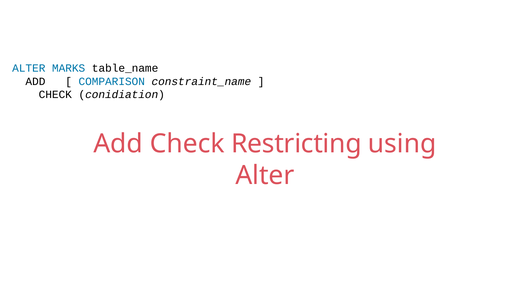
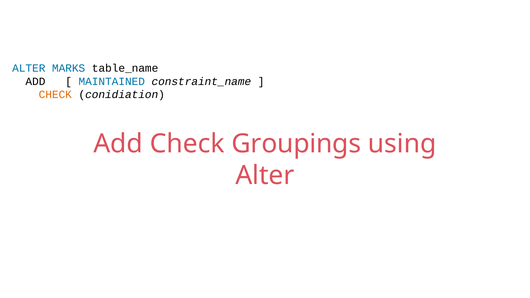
COMPARISON: COMPARISON -> MAINTAINED
CHECK at (55, 95) colour: black -> orange
Restricting: Restricting -> Groupings
